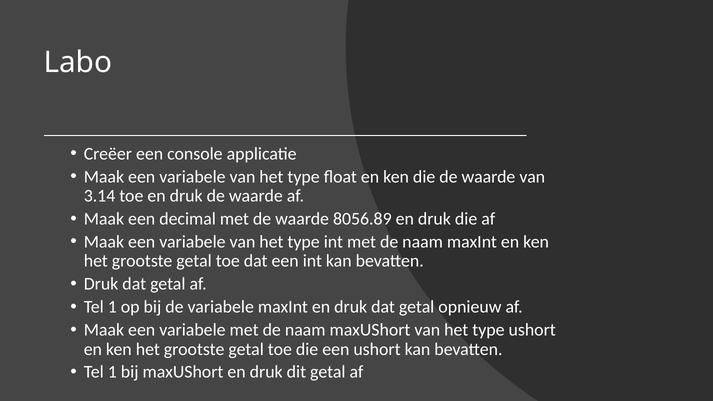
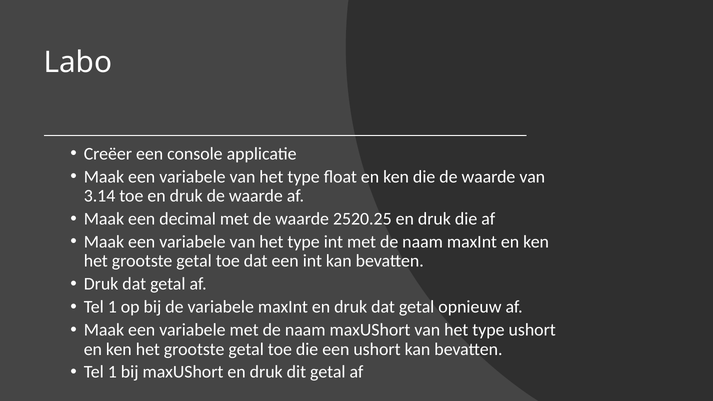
8056.89: 8056.89 -> 2520.25
